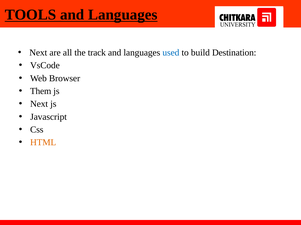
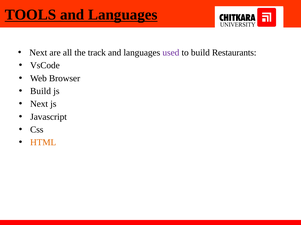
used colour: blue -> purple
Destination: Destination -> Restaurants
Them at (41, 91): Them -> Build
